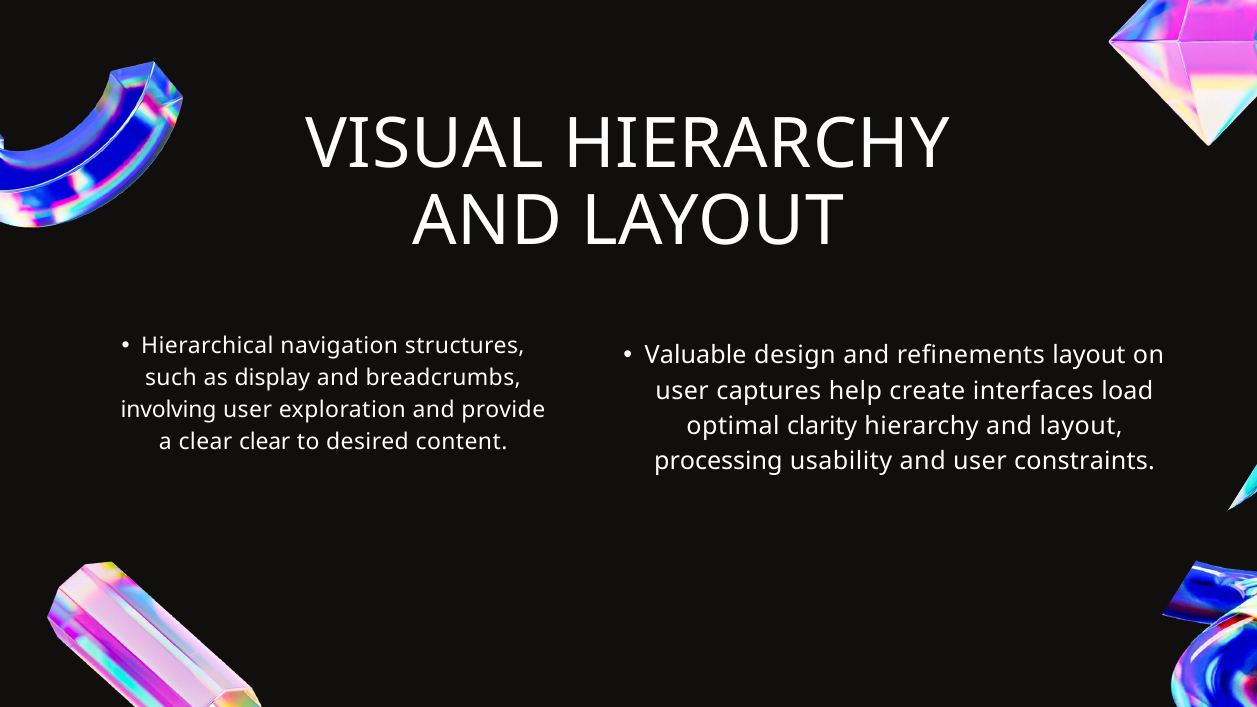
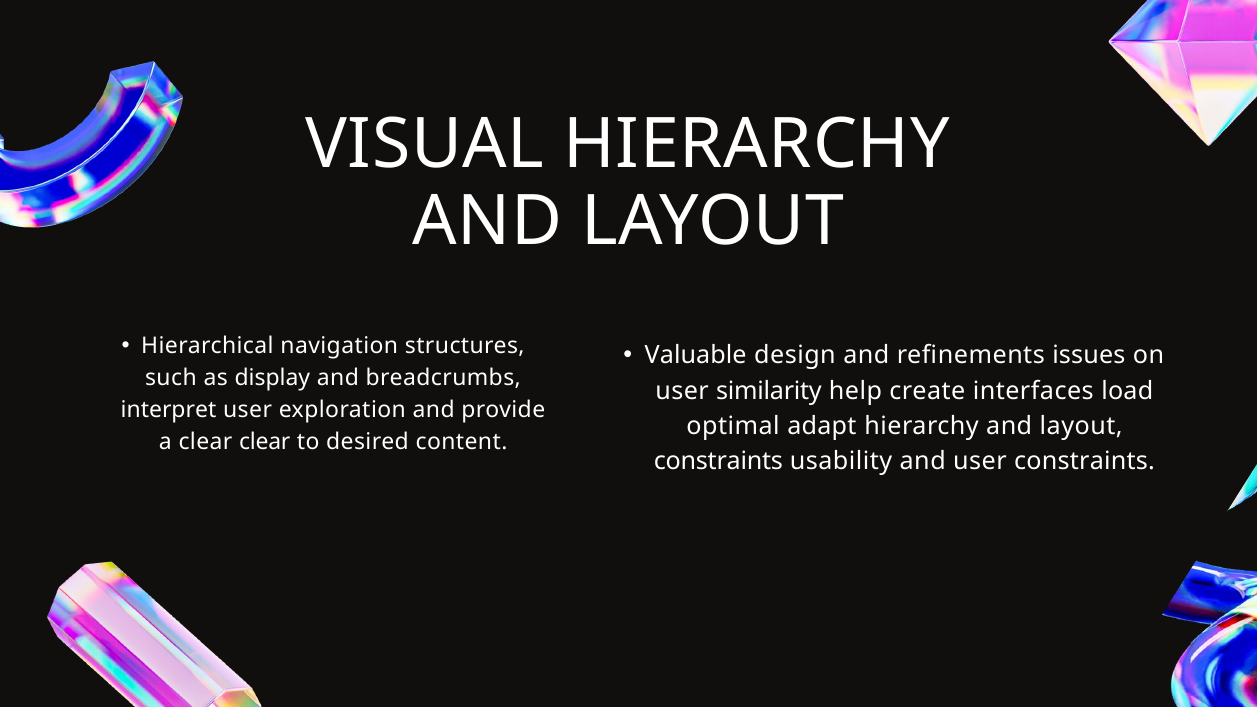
refinements layout: layout -> issues
captures: captures -> similarity
involving: involving -> interpret
clarity: clarity -> adapt
processing at (718, 461): processing -> constraints
